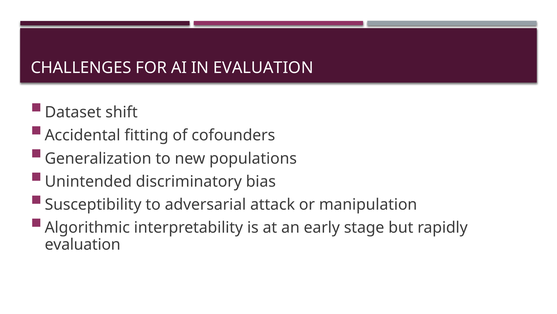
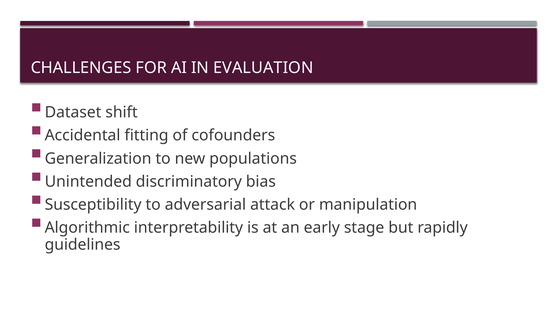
evaluation at (83, 244): evaluation -> guidelines
